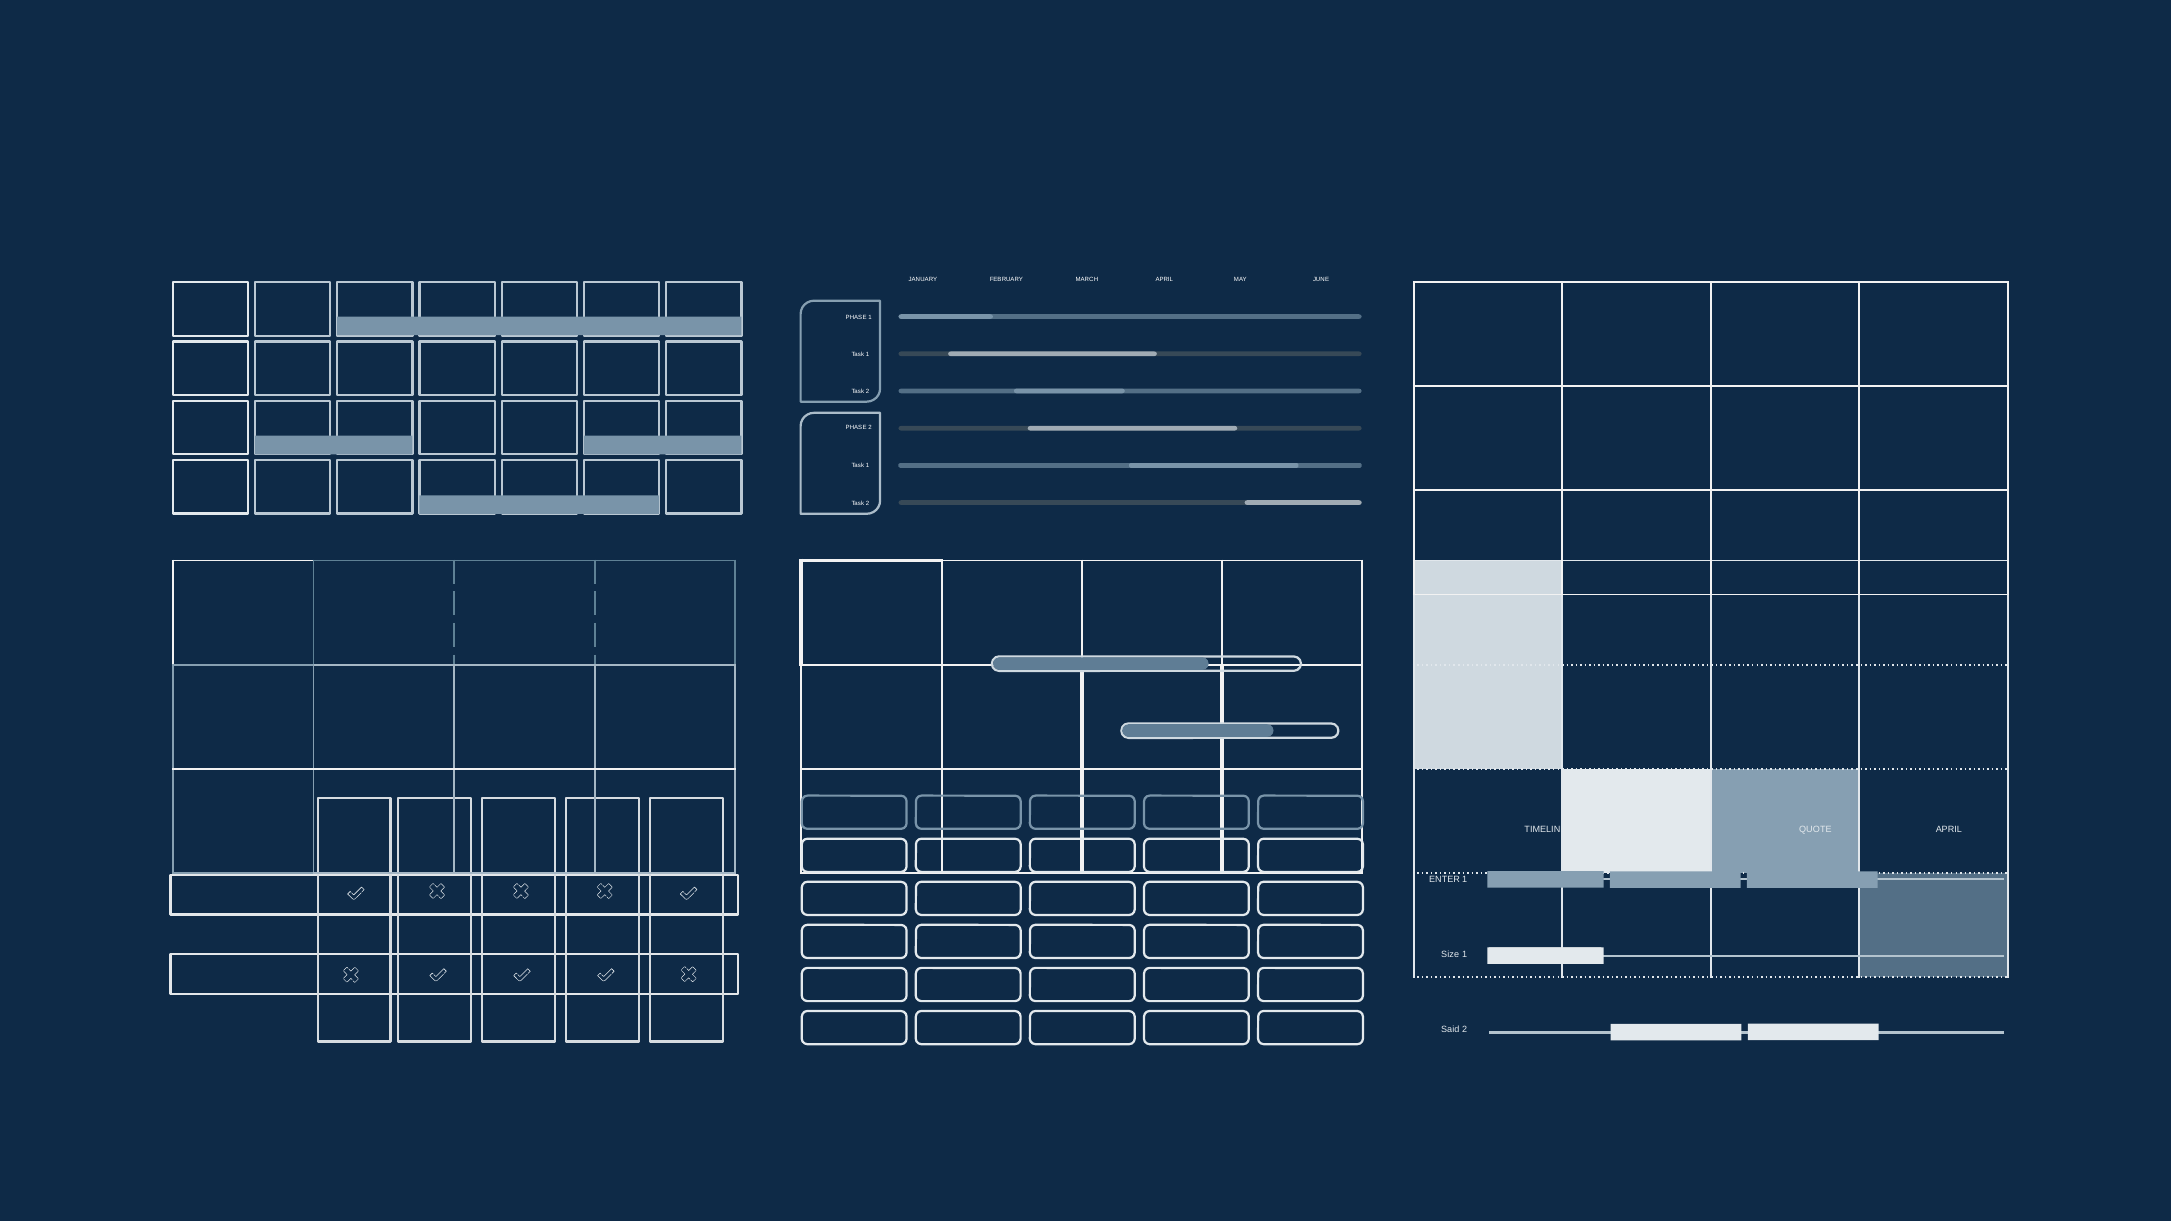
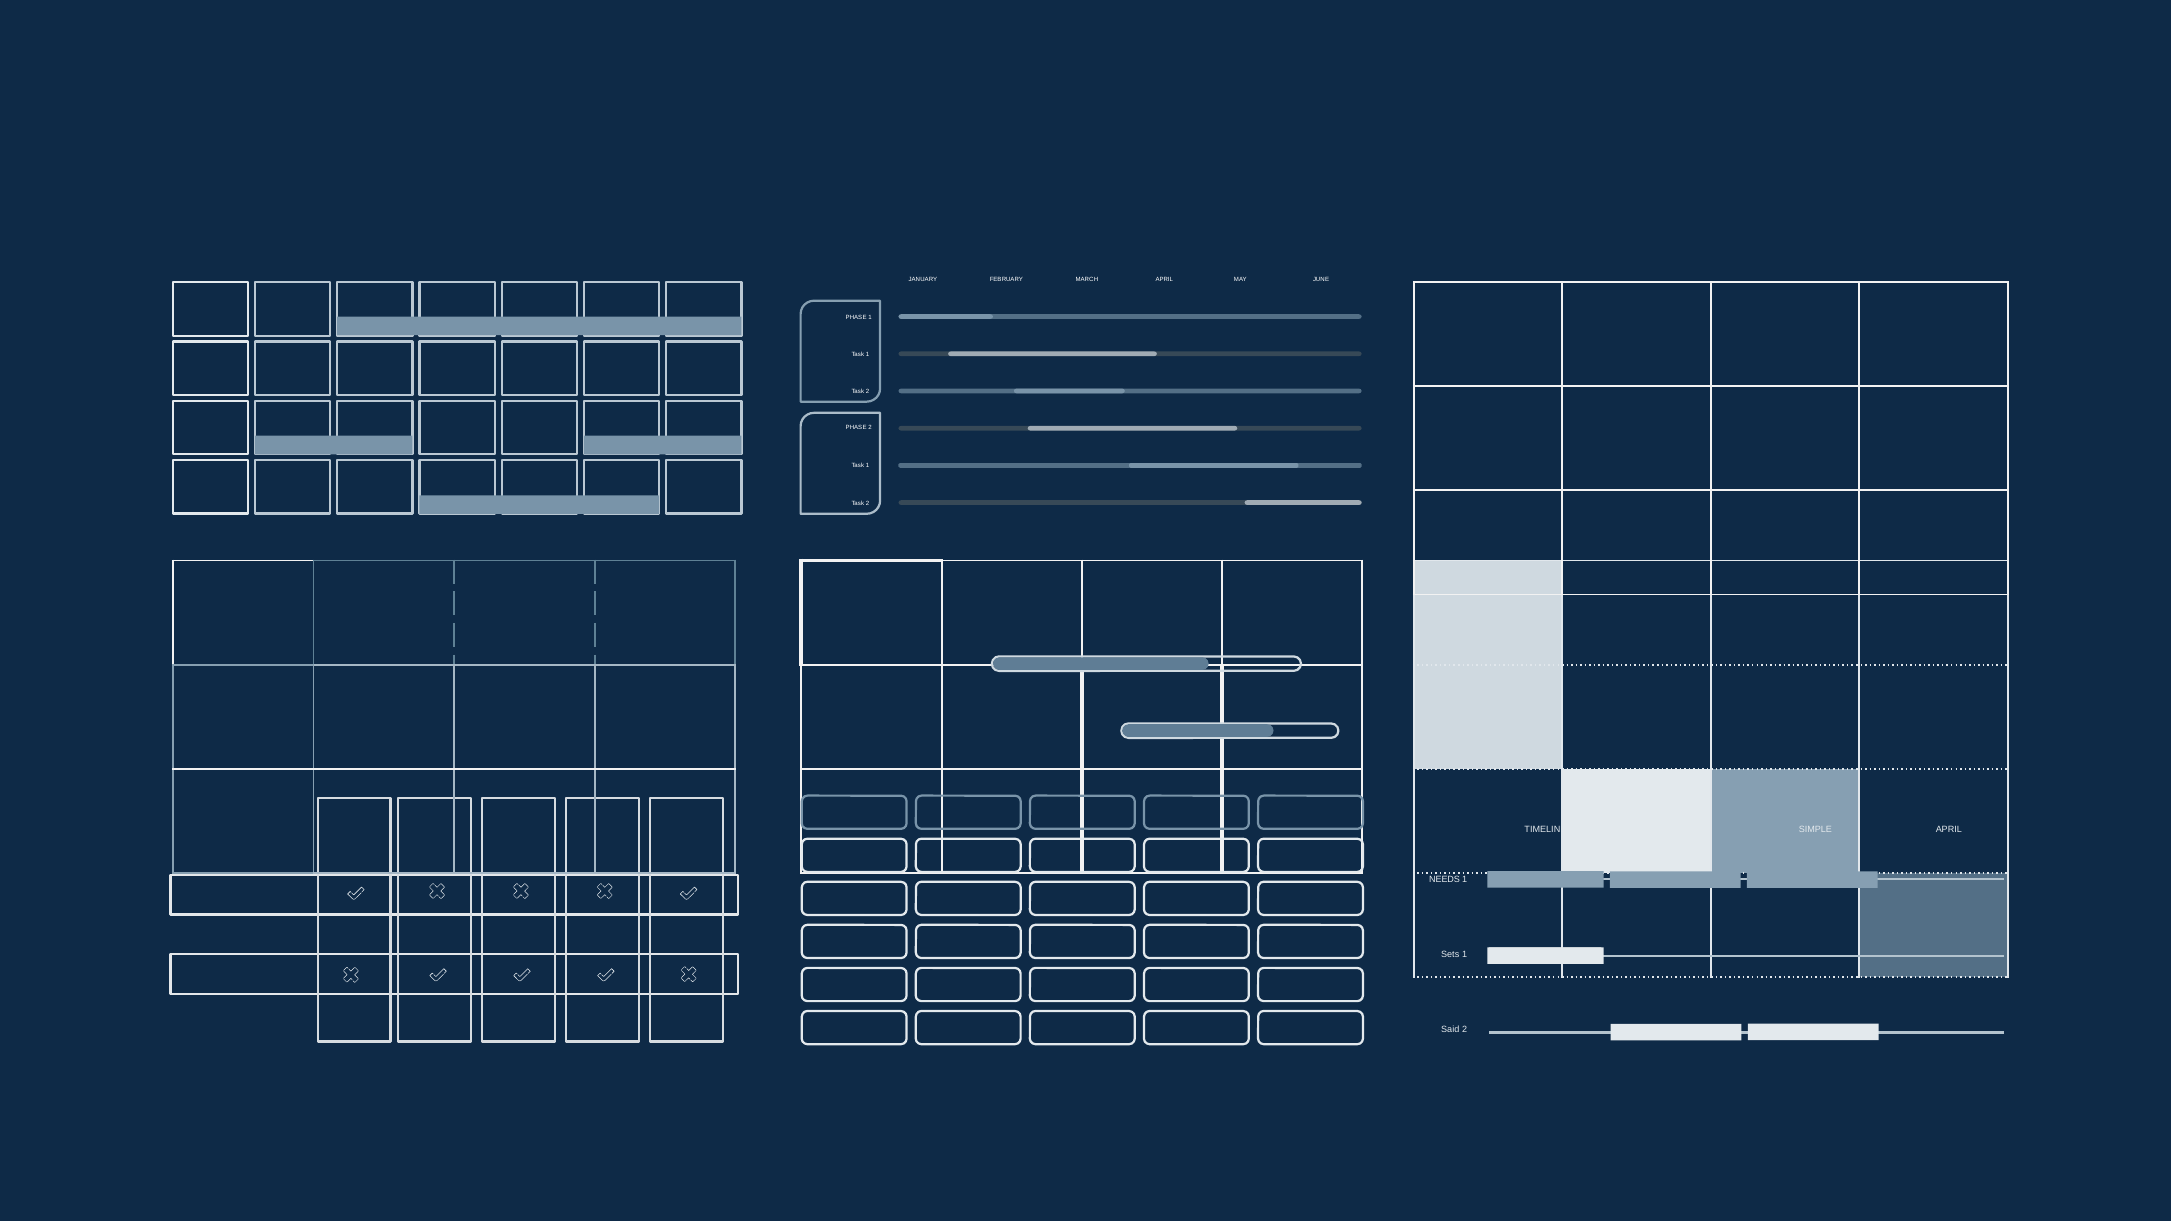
QUOTE: QUOTE -> SIMPLE
ENTER: ENTER -> NEEDS
Size: Size -> Sets
